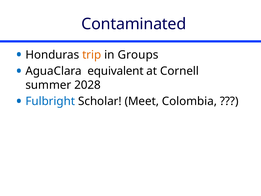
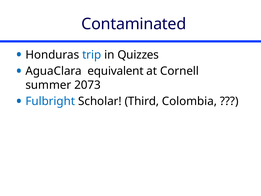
trip colour: orange -> blue
Groups: Groups -> Quizzes
2028: 2028 -> 2073
Meet: Meet -> Third
